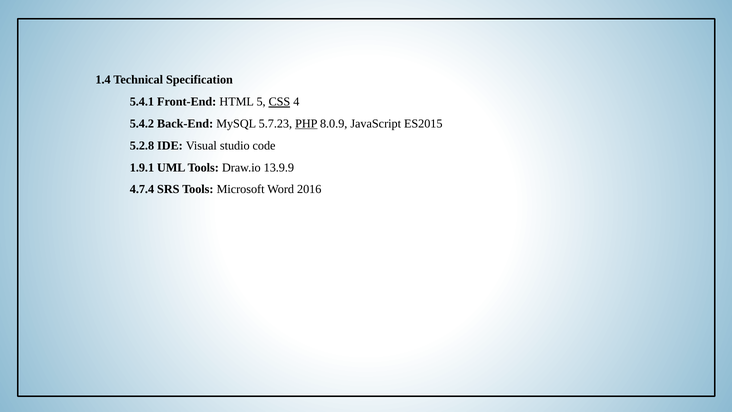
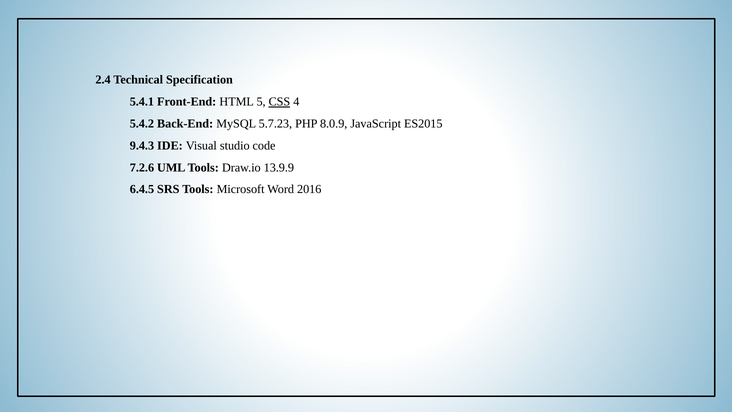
1.4: 1.4 -> 2.4
PHP underline: present -> none
5.2.8: 5.2.8 -> 9.4.3
1.9.1: 1.9.1 -> 7.2.6
4.7.4: 4.7.4 -> 6.4.5
